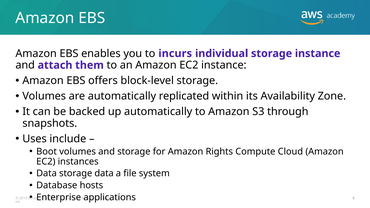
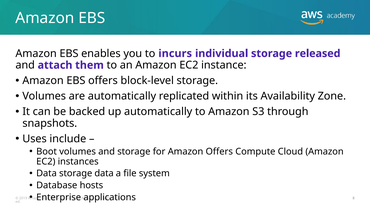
storage instance: instance -> released
Amazon Rights: Rights -> Offers
